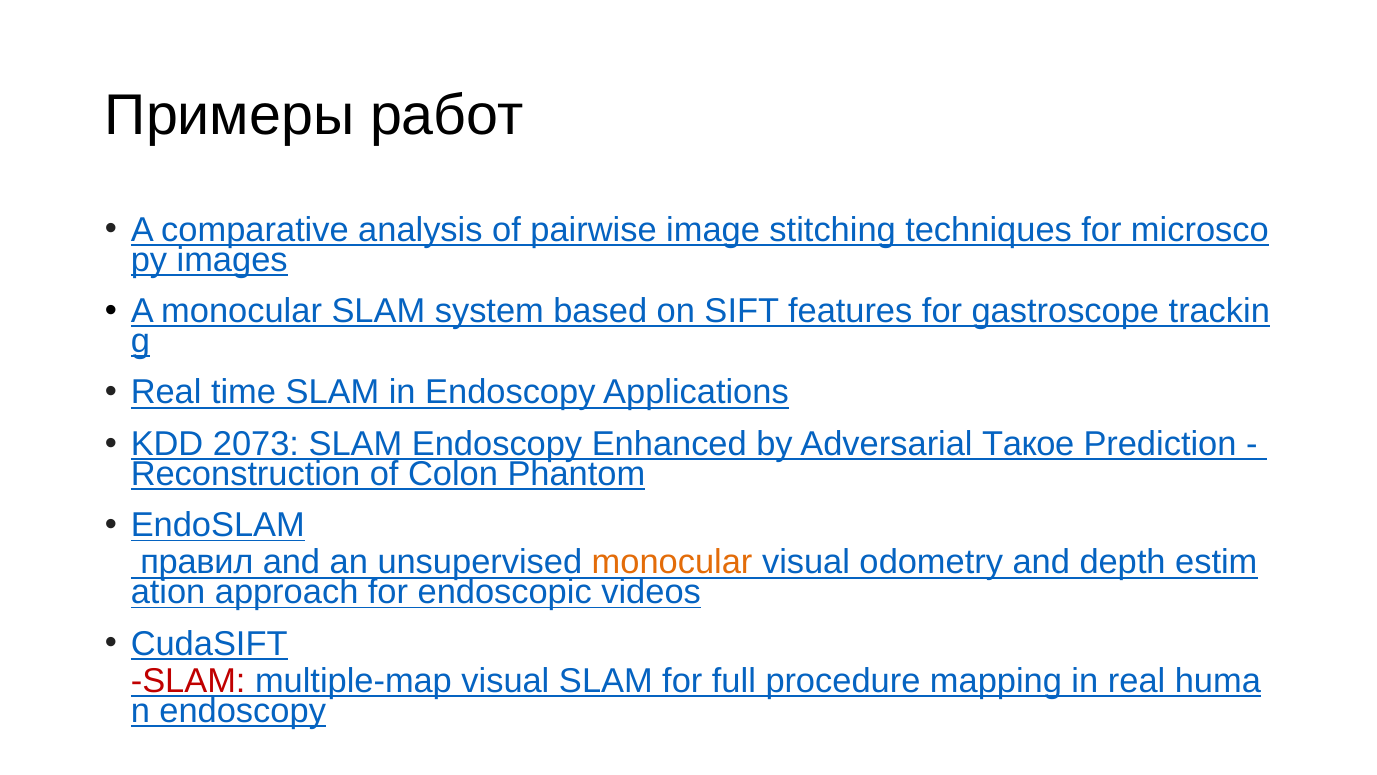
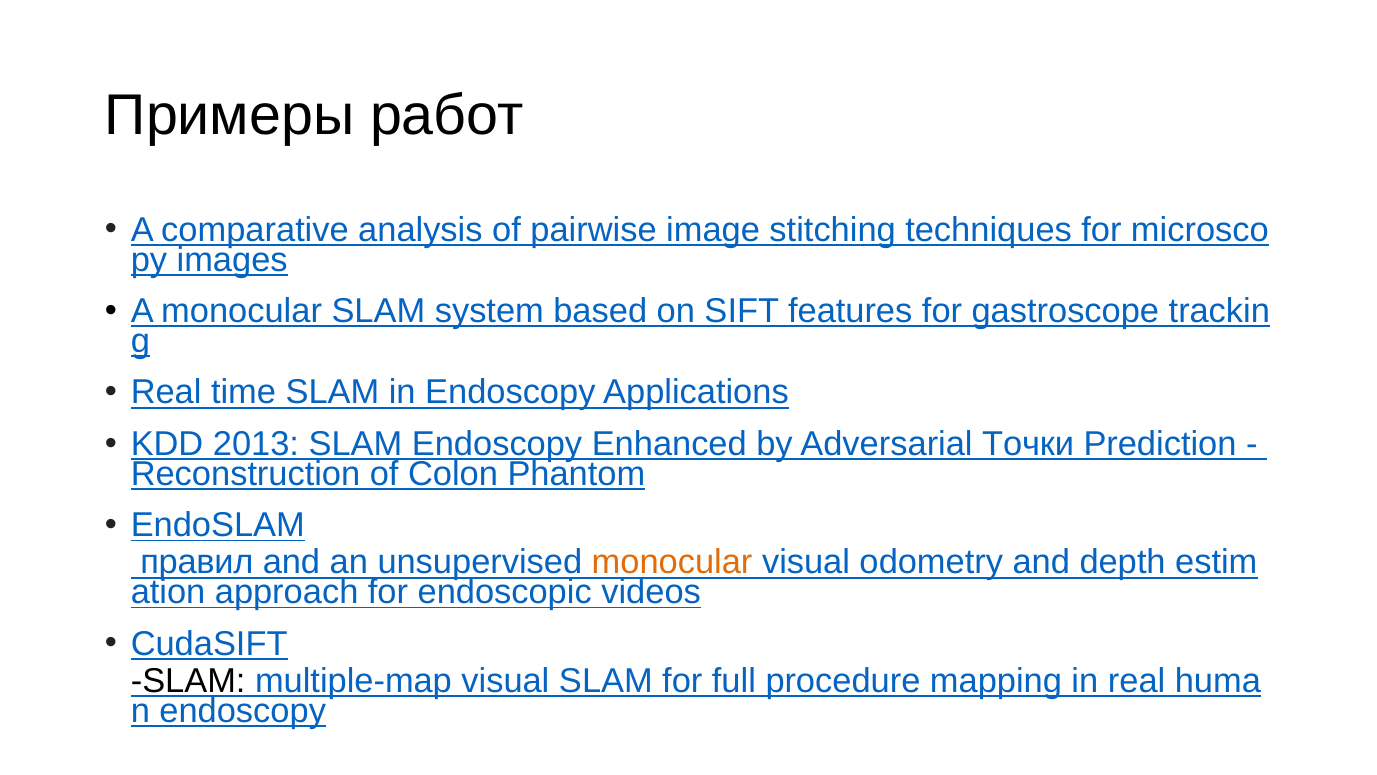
2073: 2073 -> 2013
Такое: Такое -> Точки
SLAM at (188, 681) colour: red -> black
